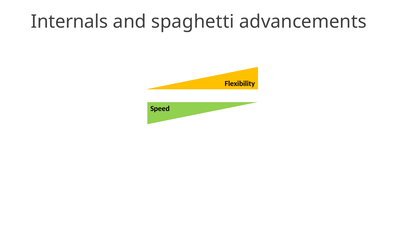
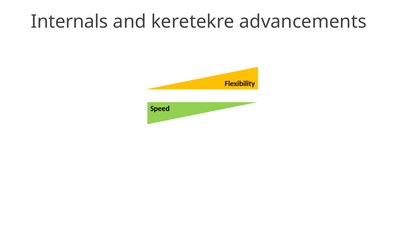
spaghetti: spaghetti -> keretekre
